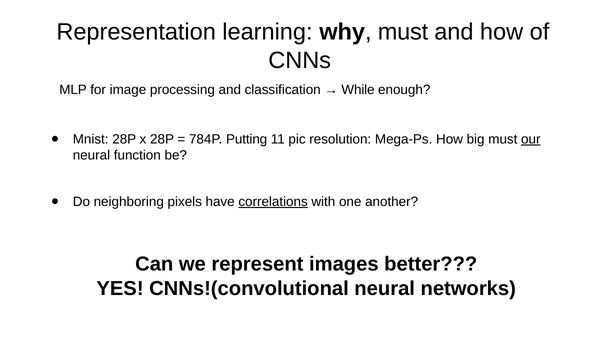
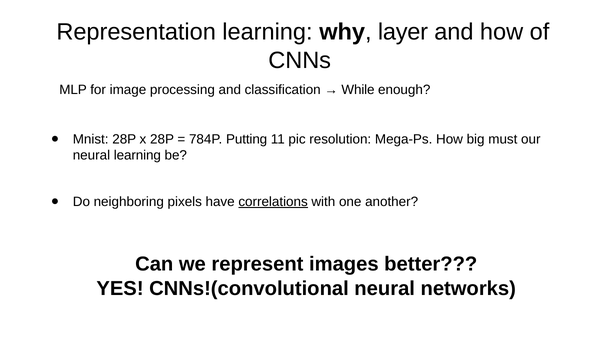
why must: must -> layer
our underline: present -> none
neural function: function -> learning
